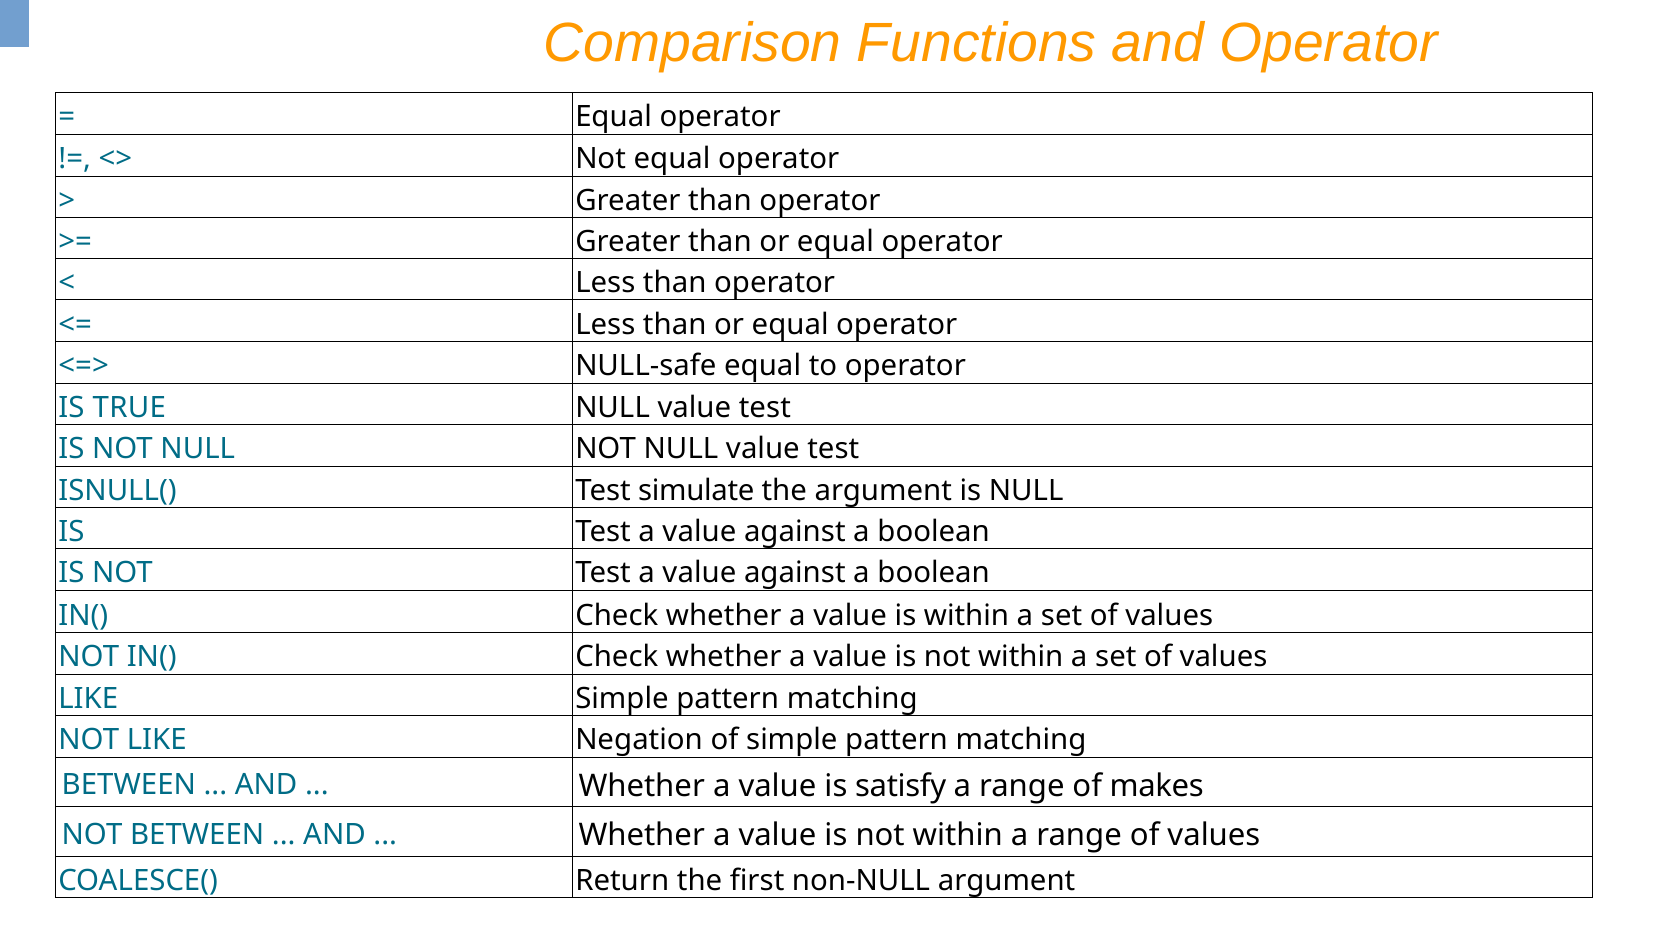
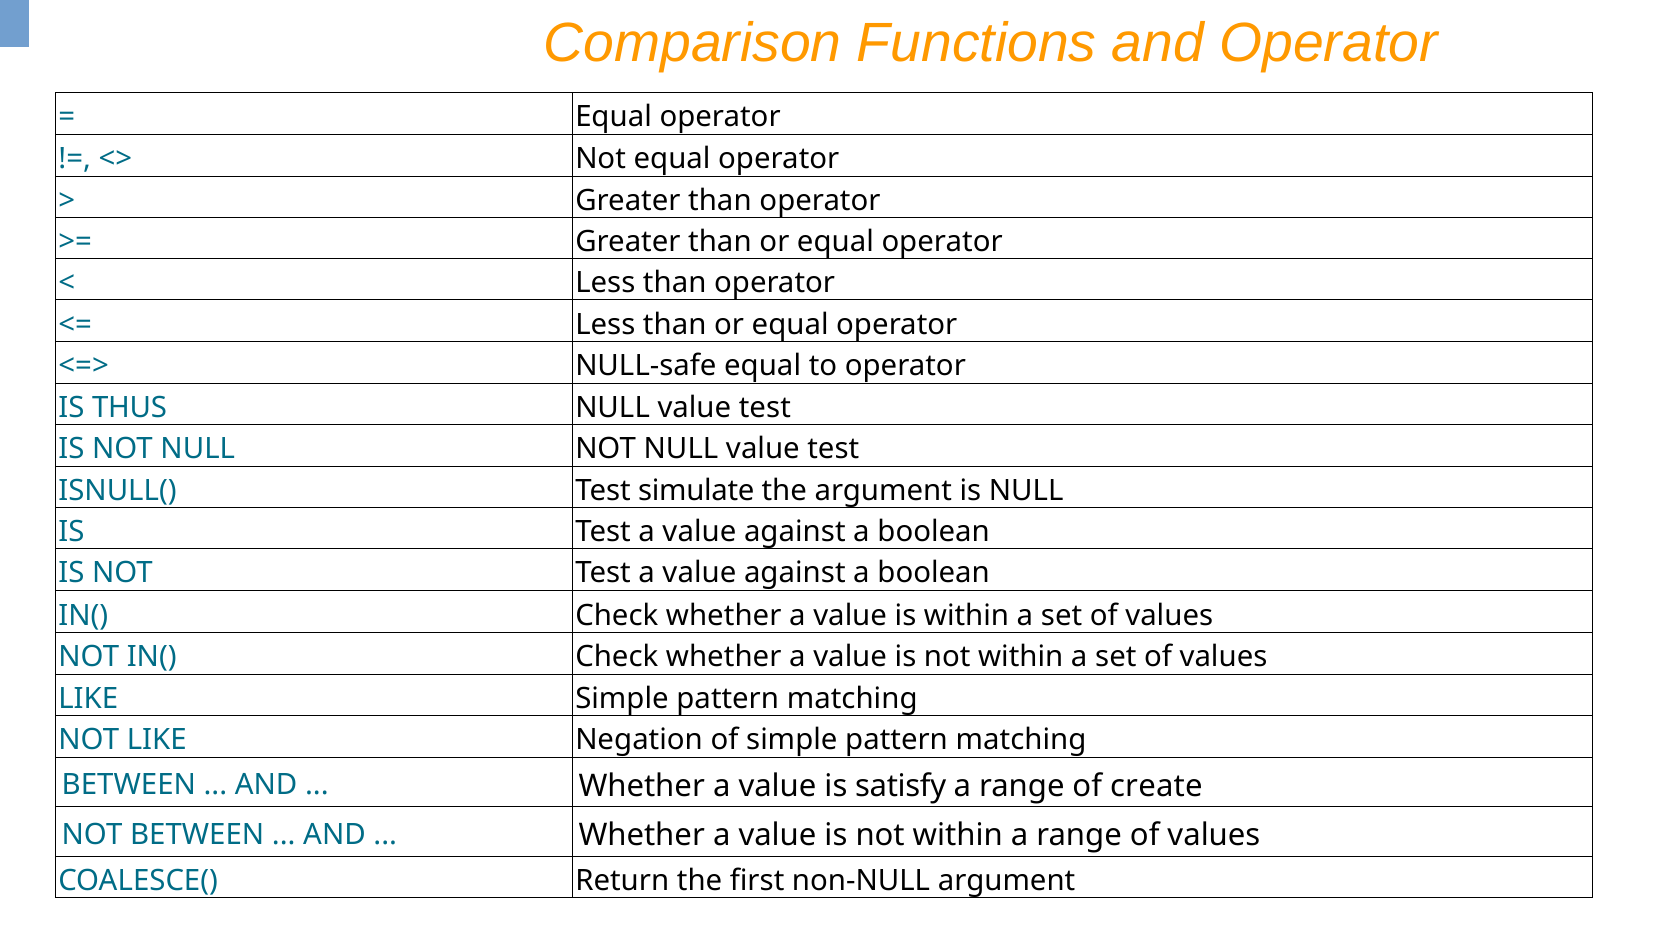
TRUE: TRUE -> THUS
makes: makes -> create
